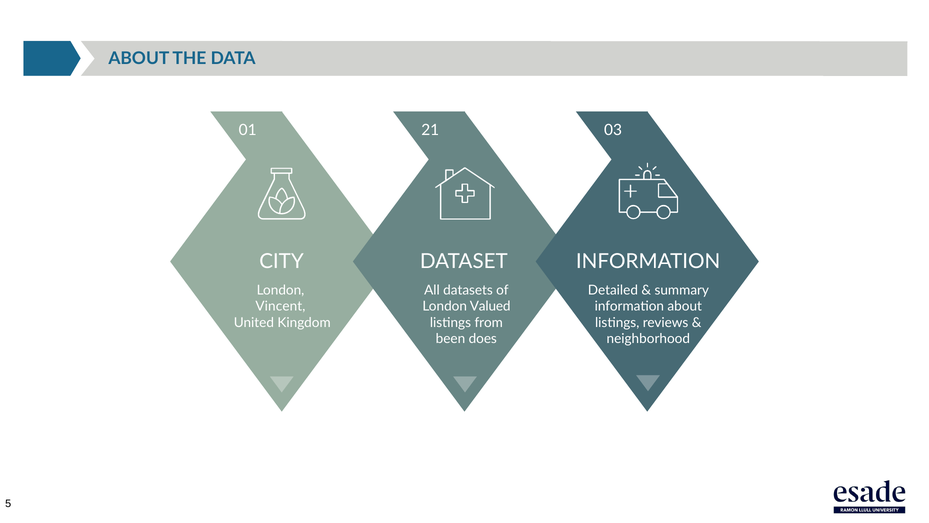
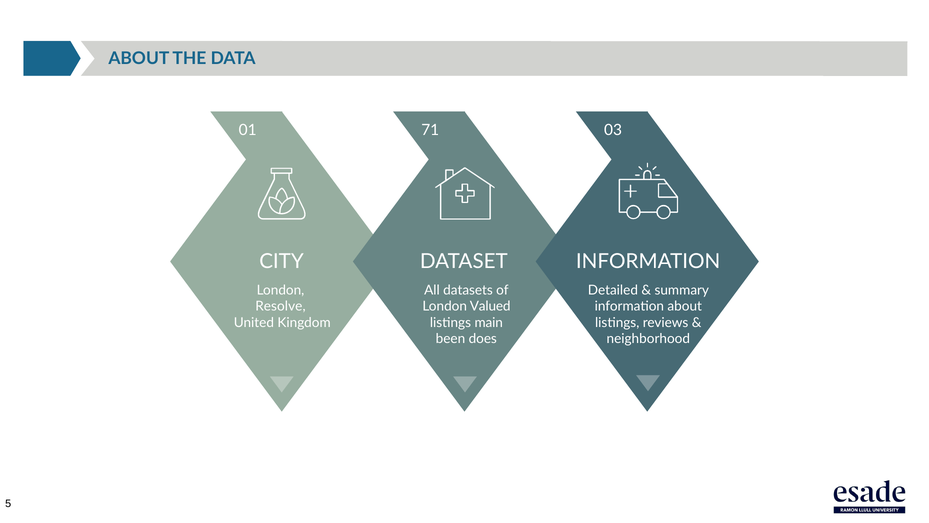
21: 21 -> 71
Vincent: Vincent -> Resolve
from: from -> main
